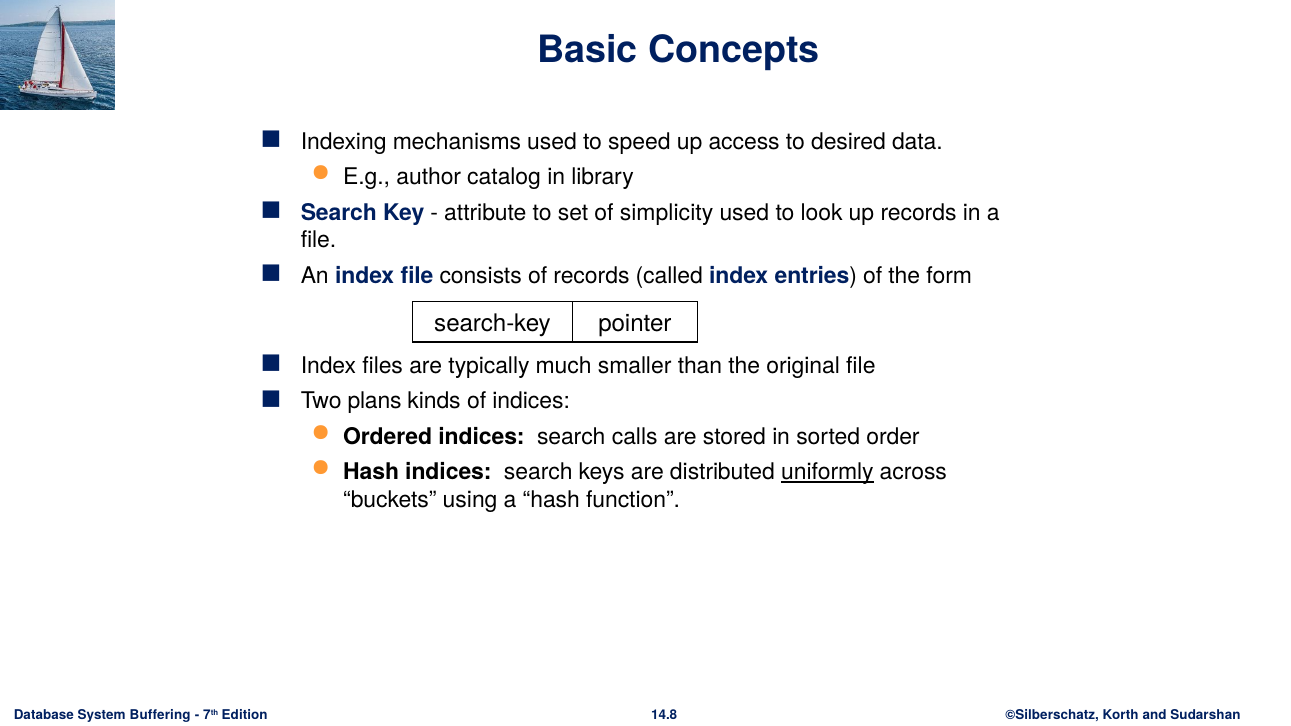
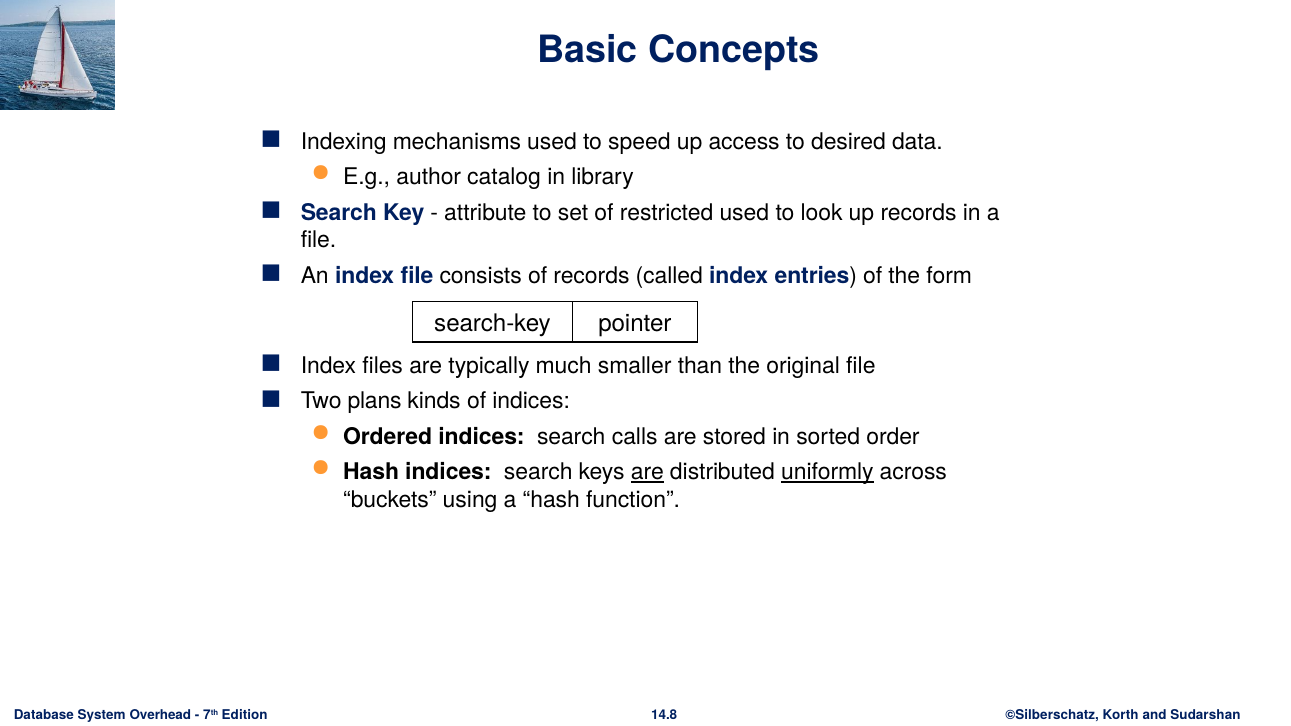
simplicity: simplicity -> restricted
are at (647, 472) underline: none -> present
Buffering: Buffering -> Overhead
